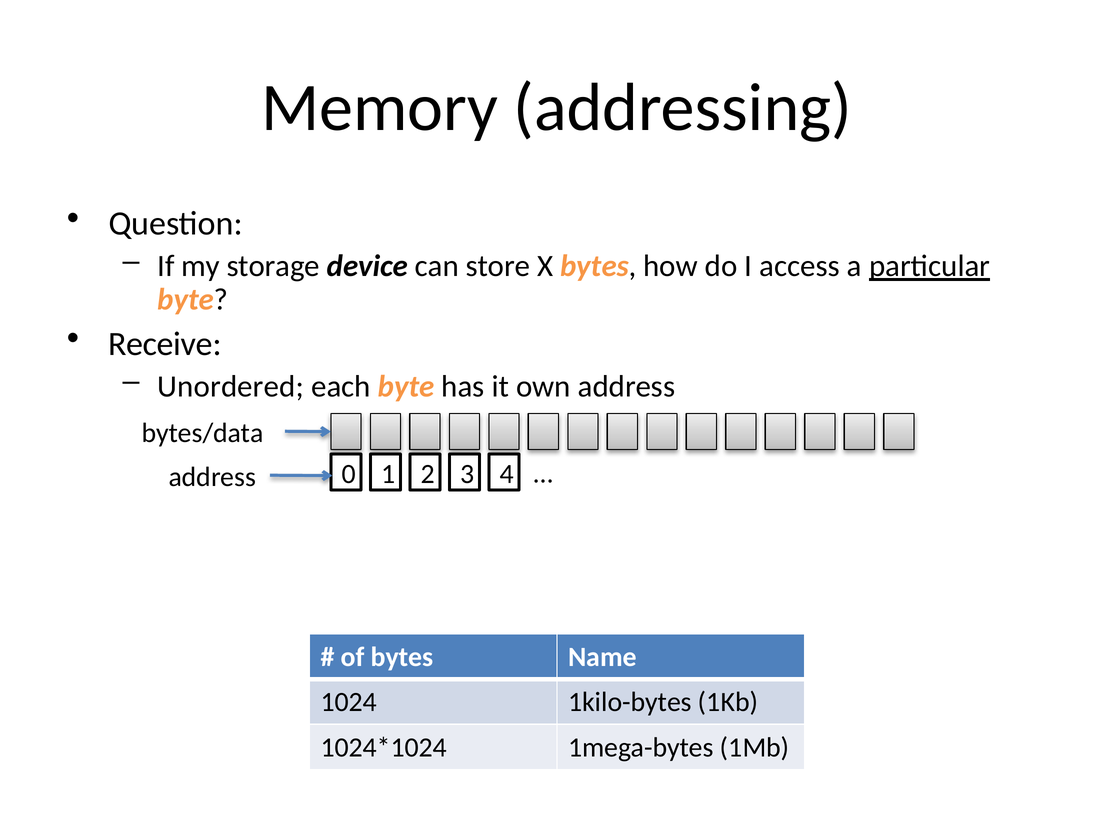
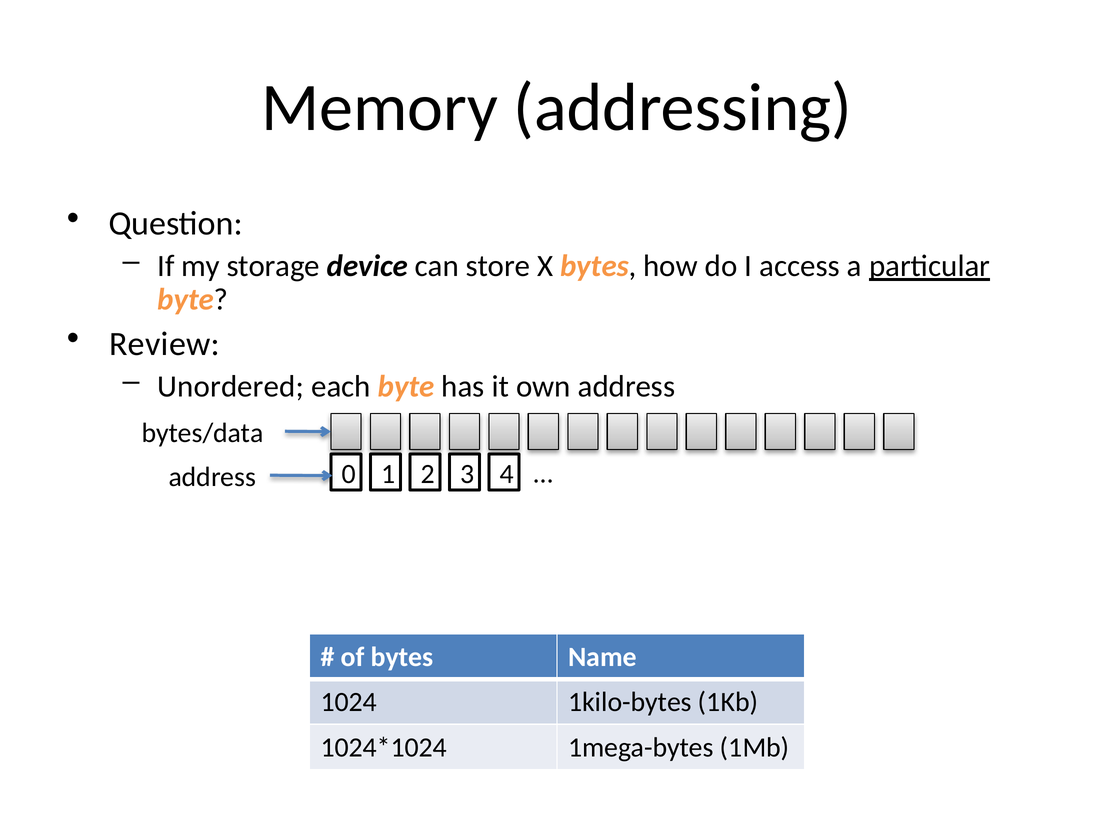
Receive: Receive -> Review
